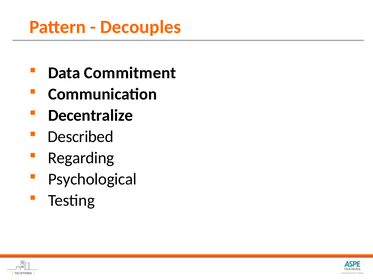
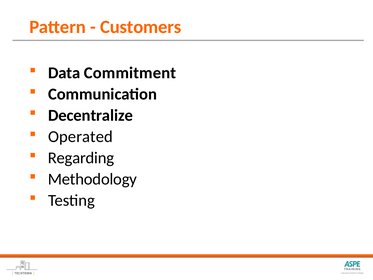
Decouples: Decouples -> Customers
Described: Described -> Operated
Psychological: Psychological -> Methodology
